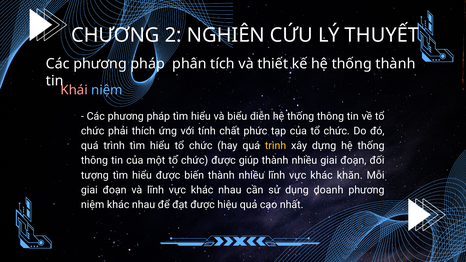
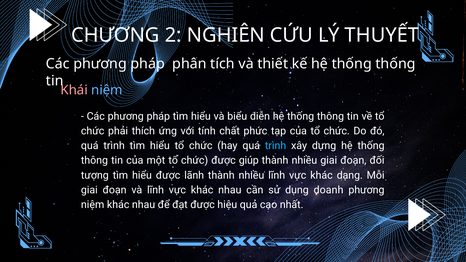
thống thành: thành -> thống
trình at (276, 146) colour: yellow -> light blue
biến: biến -> lãnh
khăn: khăn -> dạng
